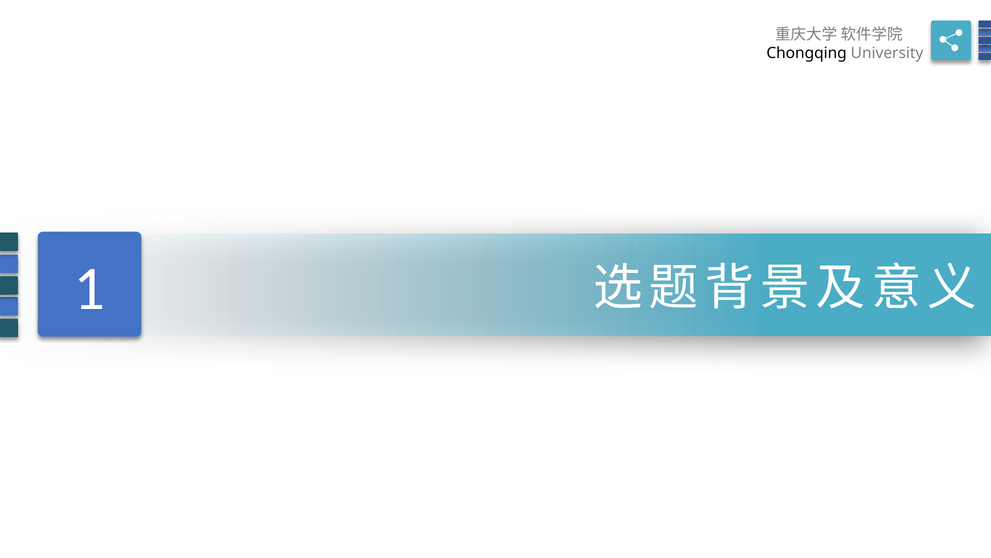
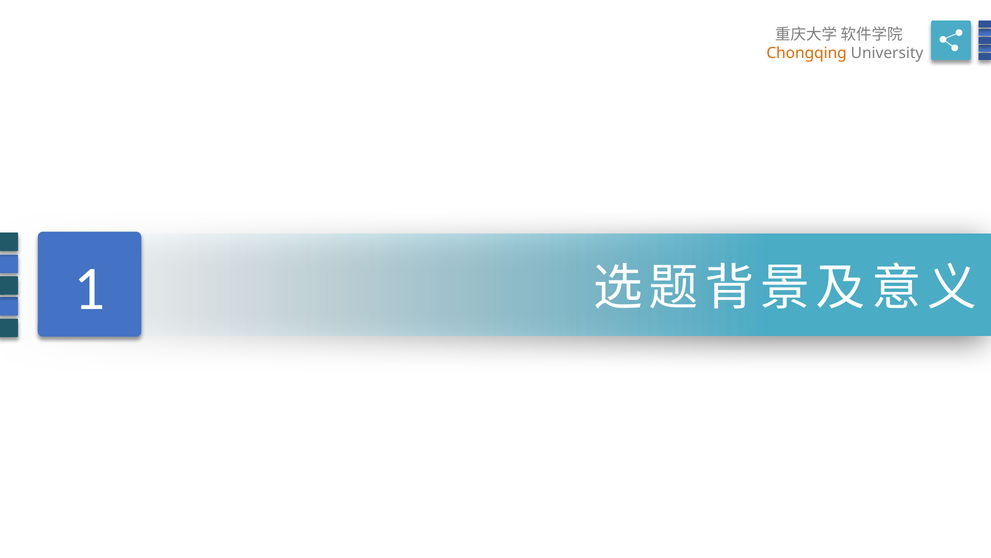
Chongqing colour: black -> orange
